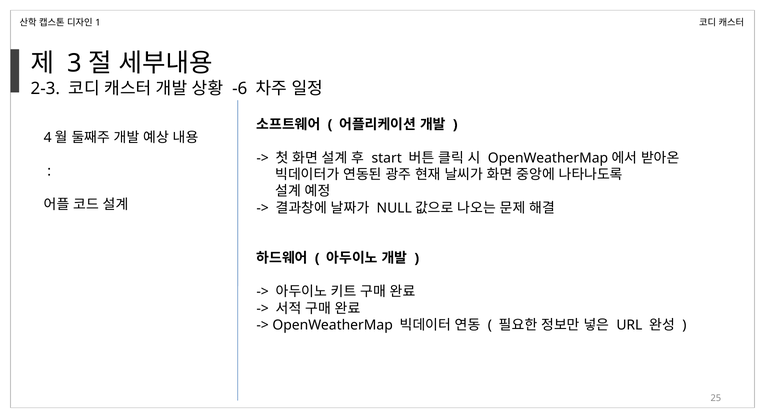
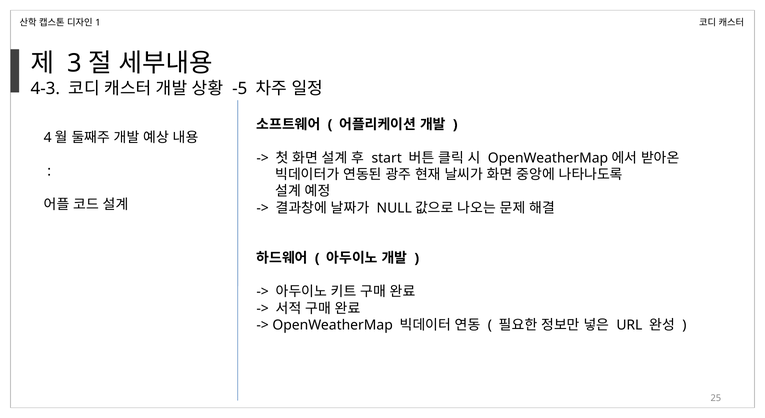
2-3: 2-3 -> 4-3
-6: -6 -> -5
